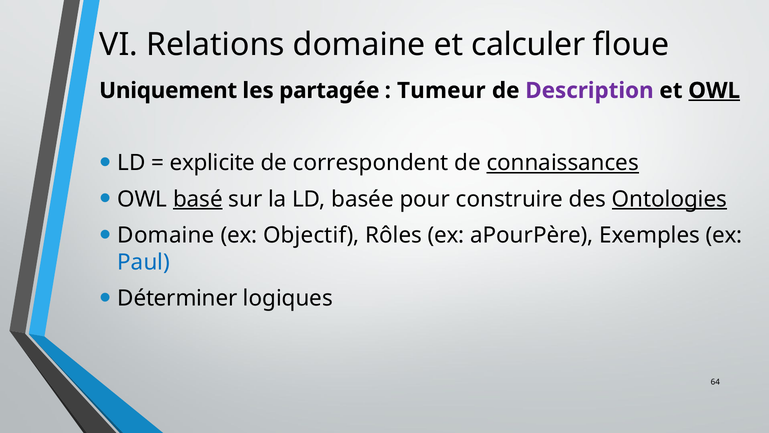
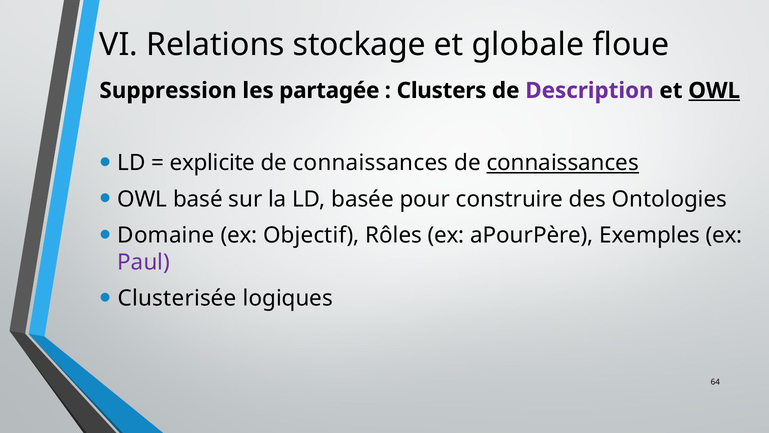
Relations domaine: domaine -> stockage
calculer: calculer -> globale
Uniquement: Uniquement -> Suppression
Tumeur: Tumeur -> Clusters
correspondent at (371, 163): correspondent -> connaissances
basé underline: present -> none
Ontologies underline: present -> none
Paul colour: blue -> purple
Déterminer: Déterminer -> Clusterisée
